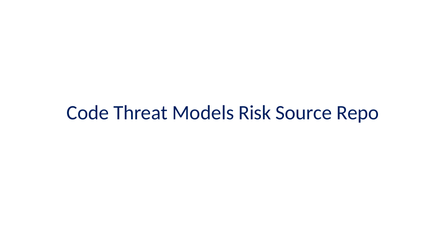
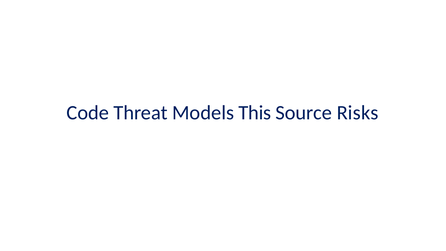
Risk: Risk -> This
Repo: Repo -> Risks
